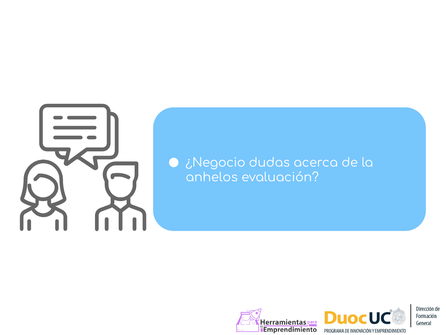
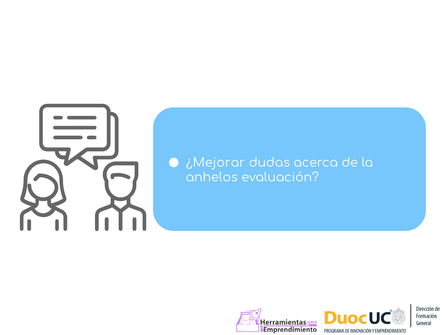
¿Negocio: ¿Negocio -> ¿Mejorar
